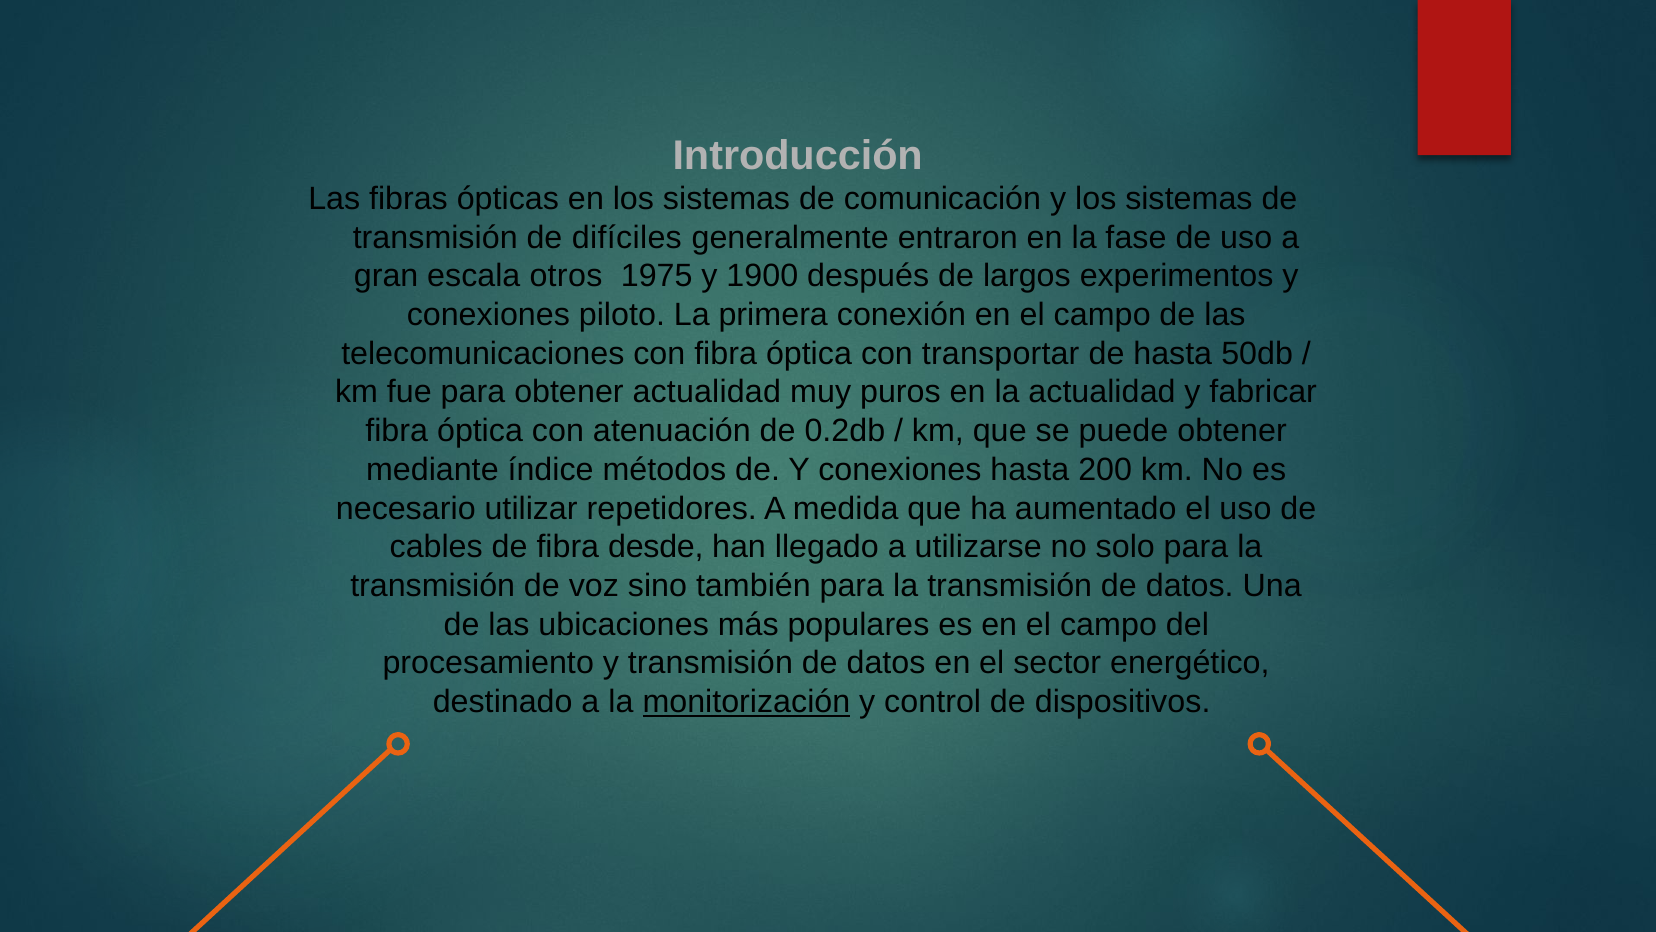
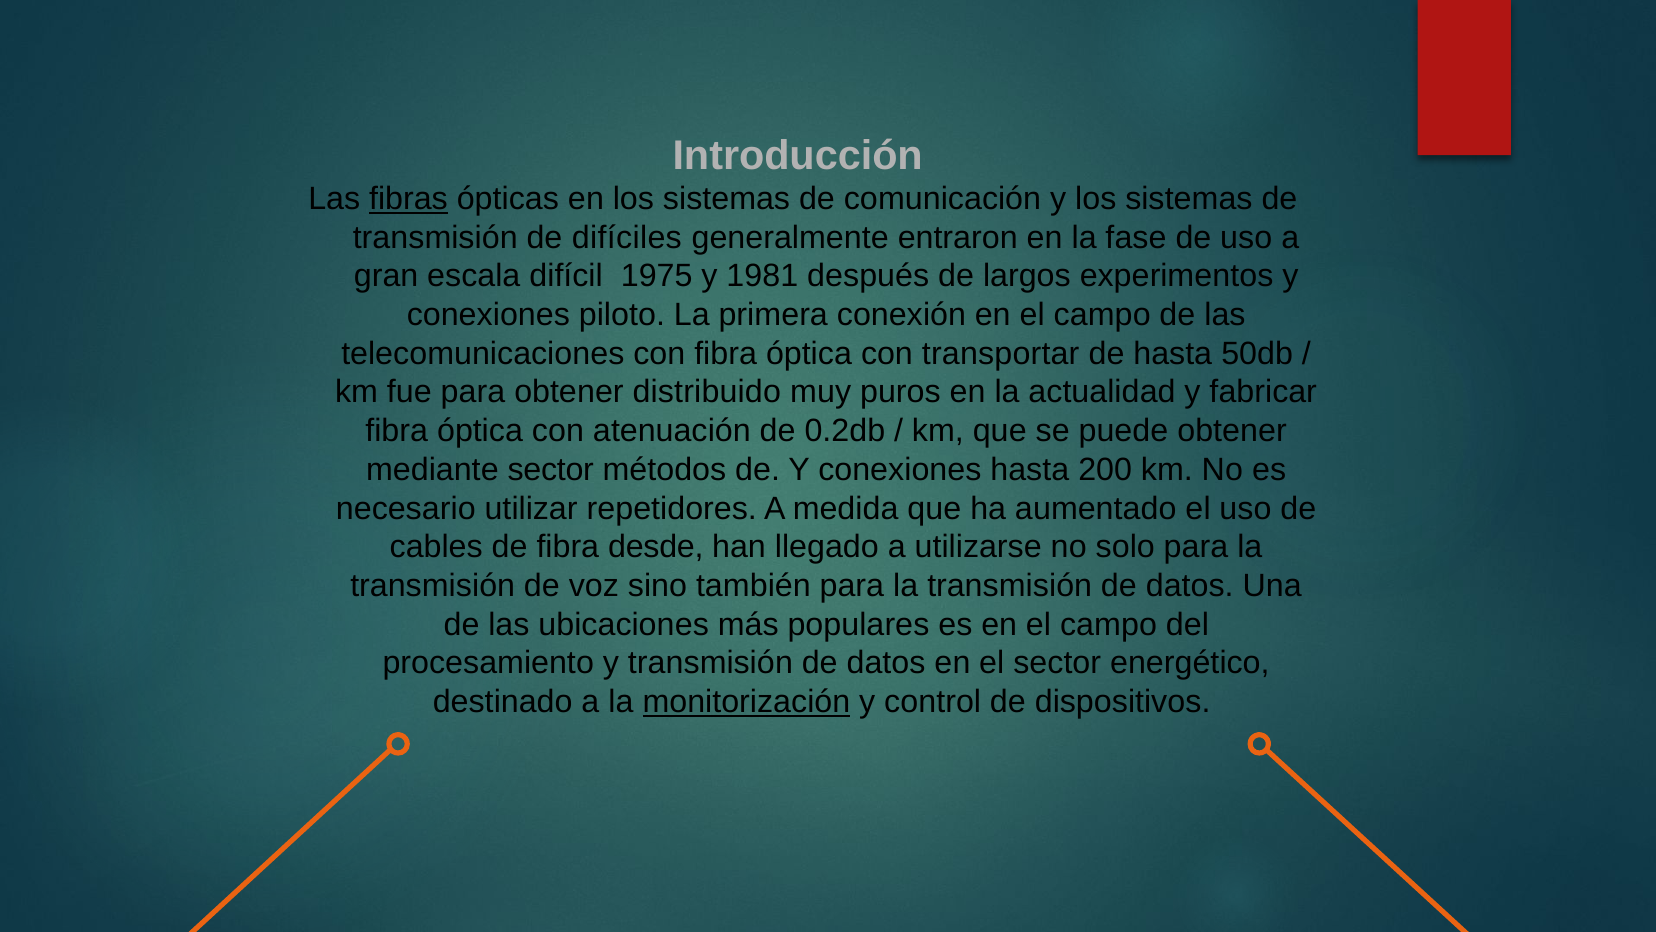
fibras underline: none -> present
otros: otros -> difícil
1900: 1900 -> 1981
obtener actualidad: actualidad -> distribuido
mediante índice: índice -> sector
